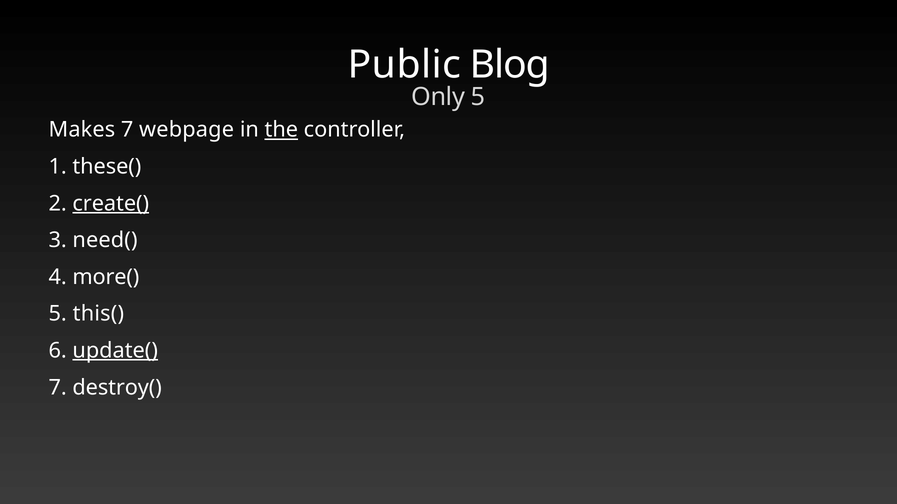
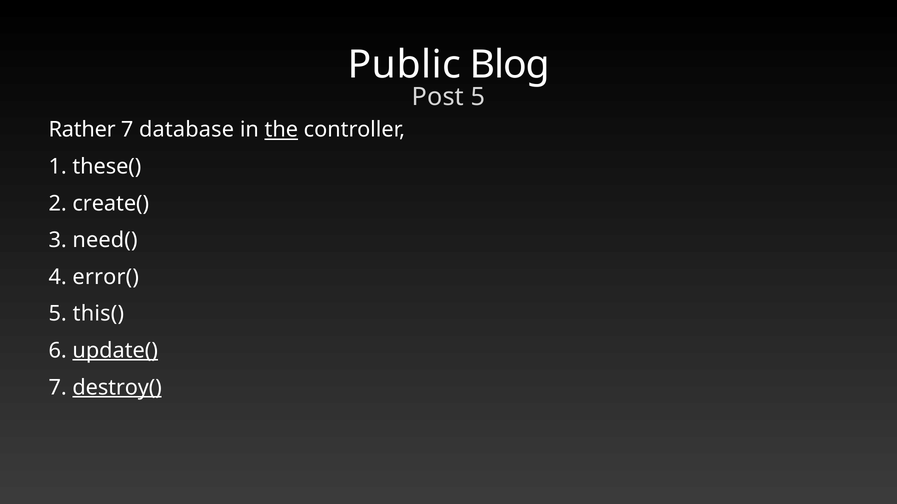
Only: Only -> Post
Makes: Makes -> Rather
webpage: webpage -> database
create( underline: present -> none
more(: more( -> error(
destroy( underline: none -> present
